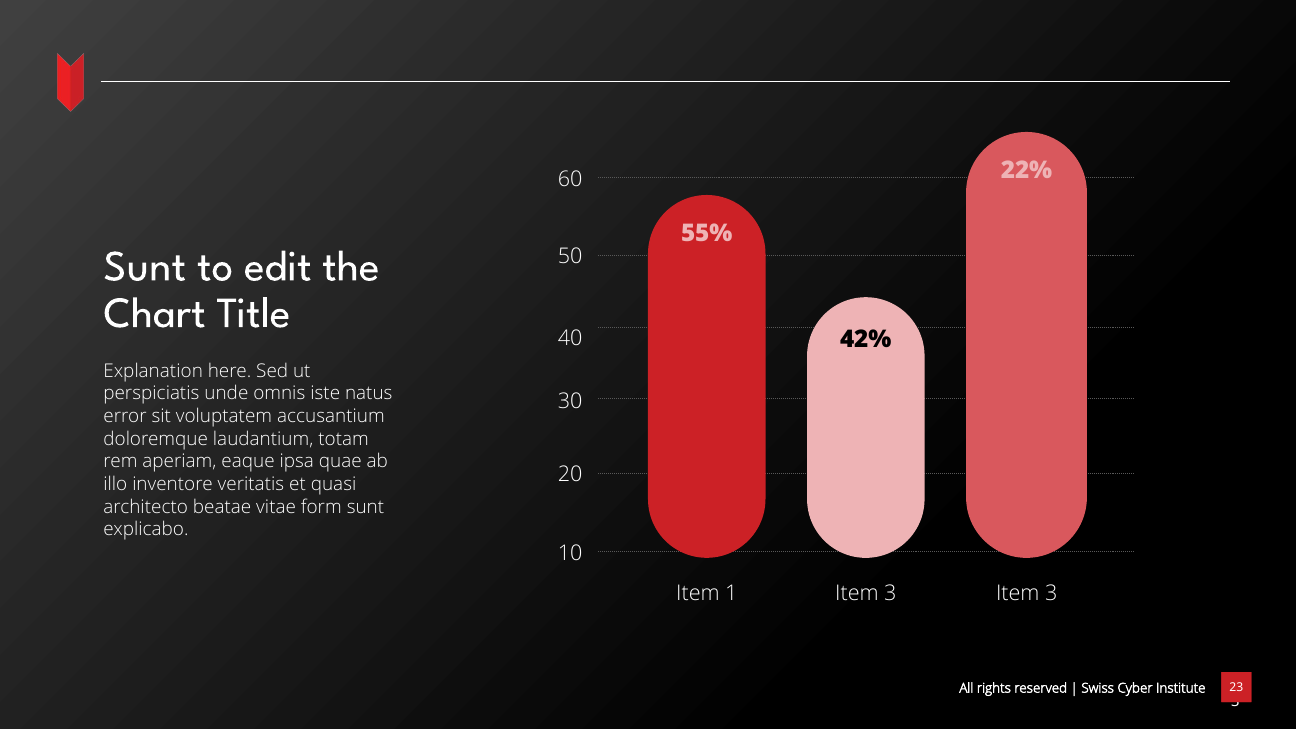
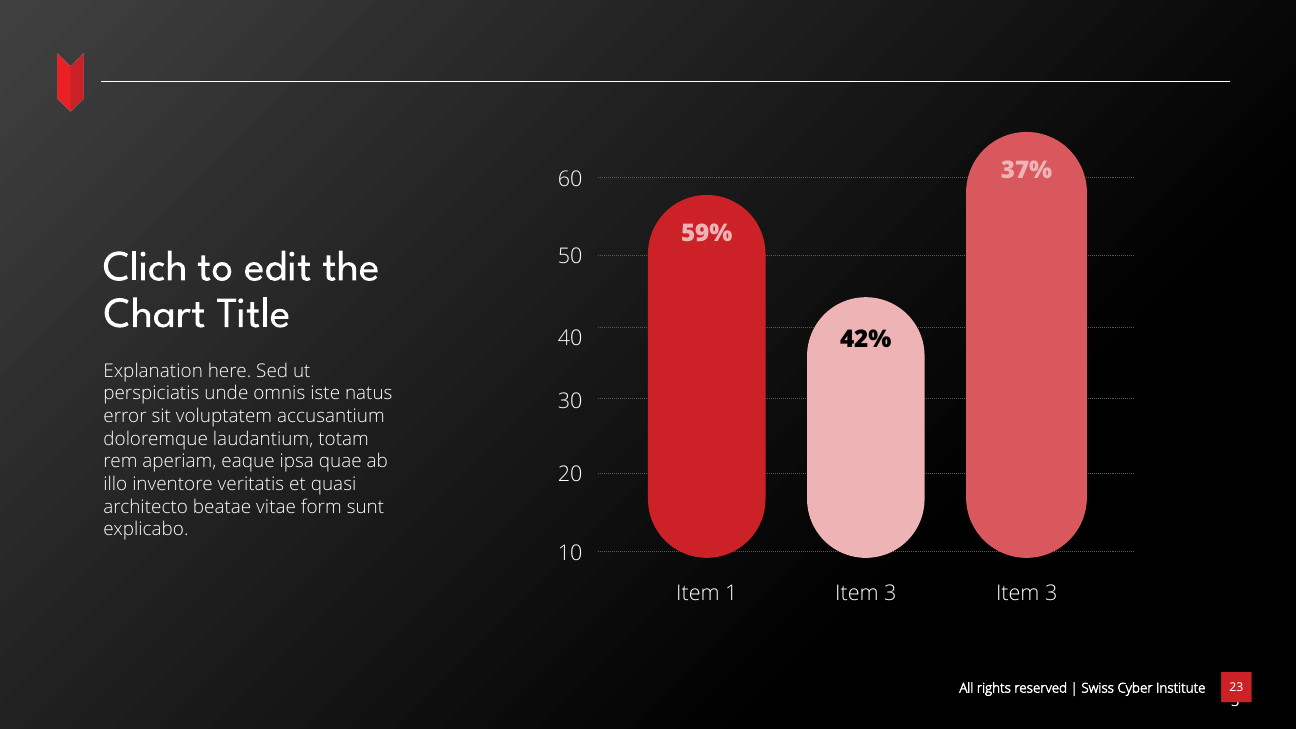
22%: 22% -> 37%
55%: 55% -> 59%
Sunt at (145, 266): Sunt -> Clich
